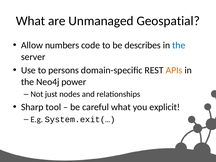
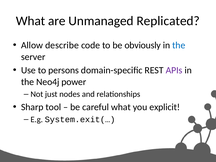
Geospatial: Geospatial -> Replicated
numbers: numbers -> describe
describes: describes -> obviously
APIs colour: orange -> purple
